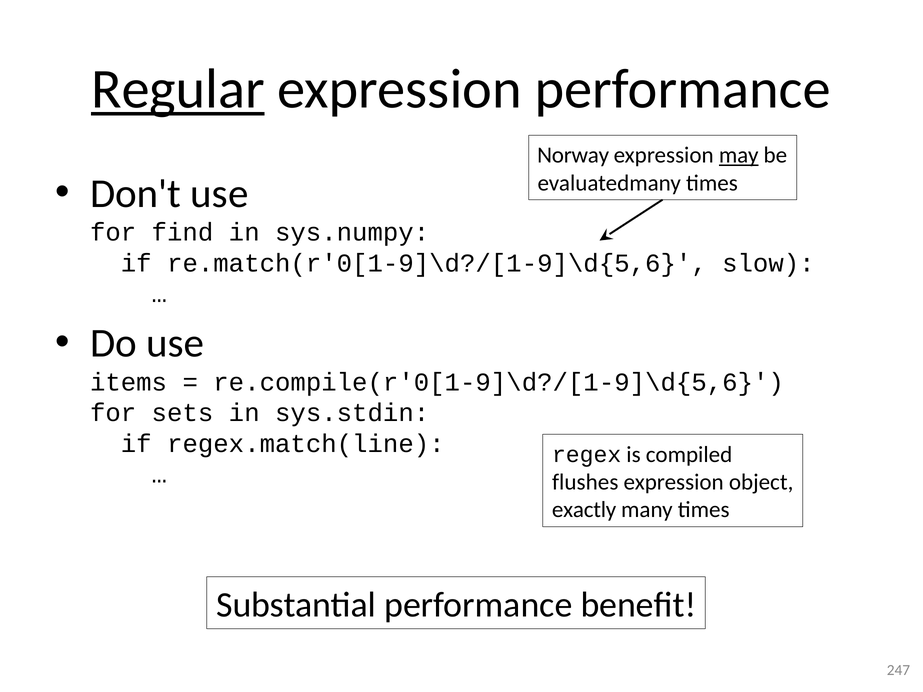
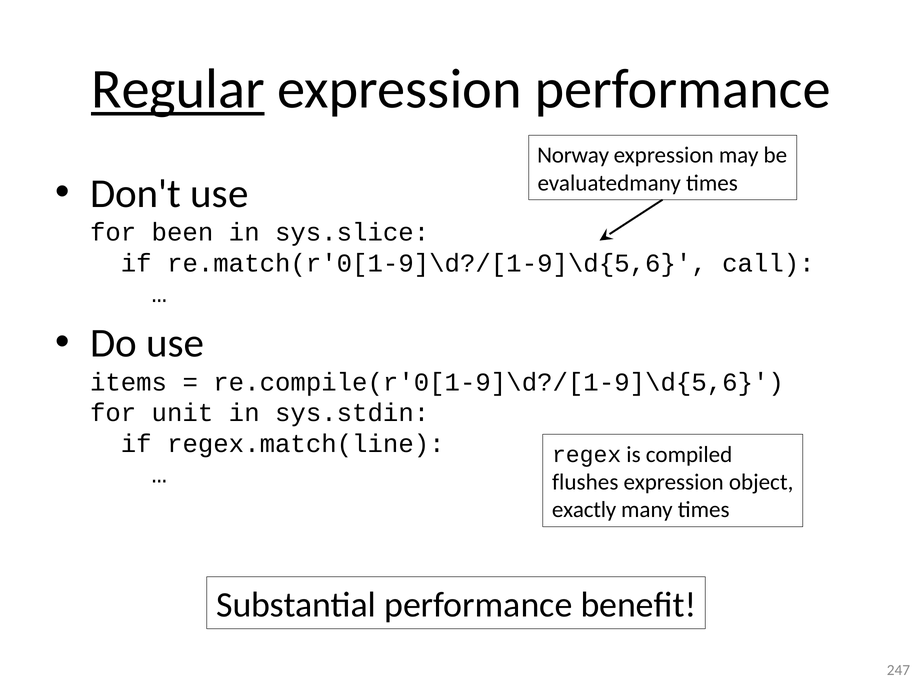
may underline: present -> none
find: find -> been
sys.numpy: sys.numpy -> sys.slice
slow: slow -> call
sets: sets -> unit
